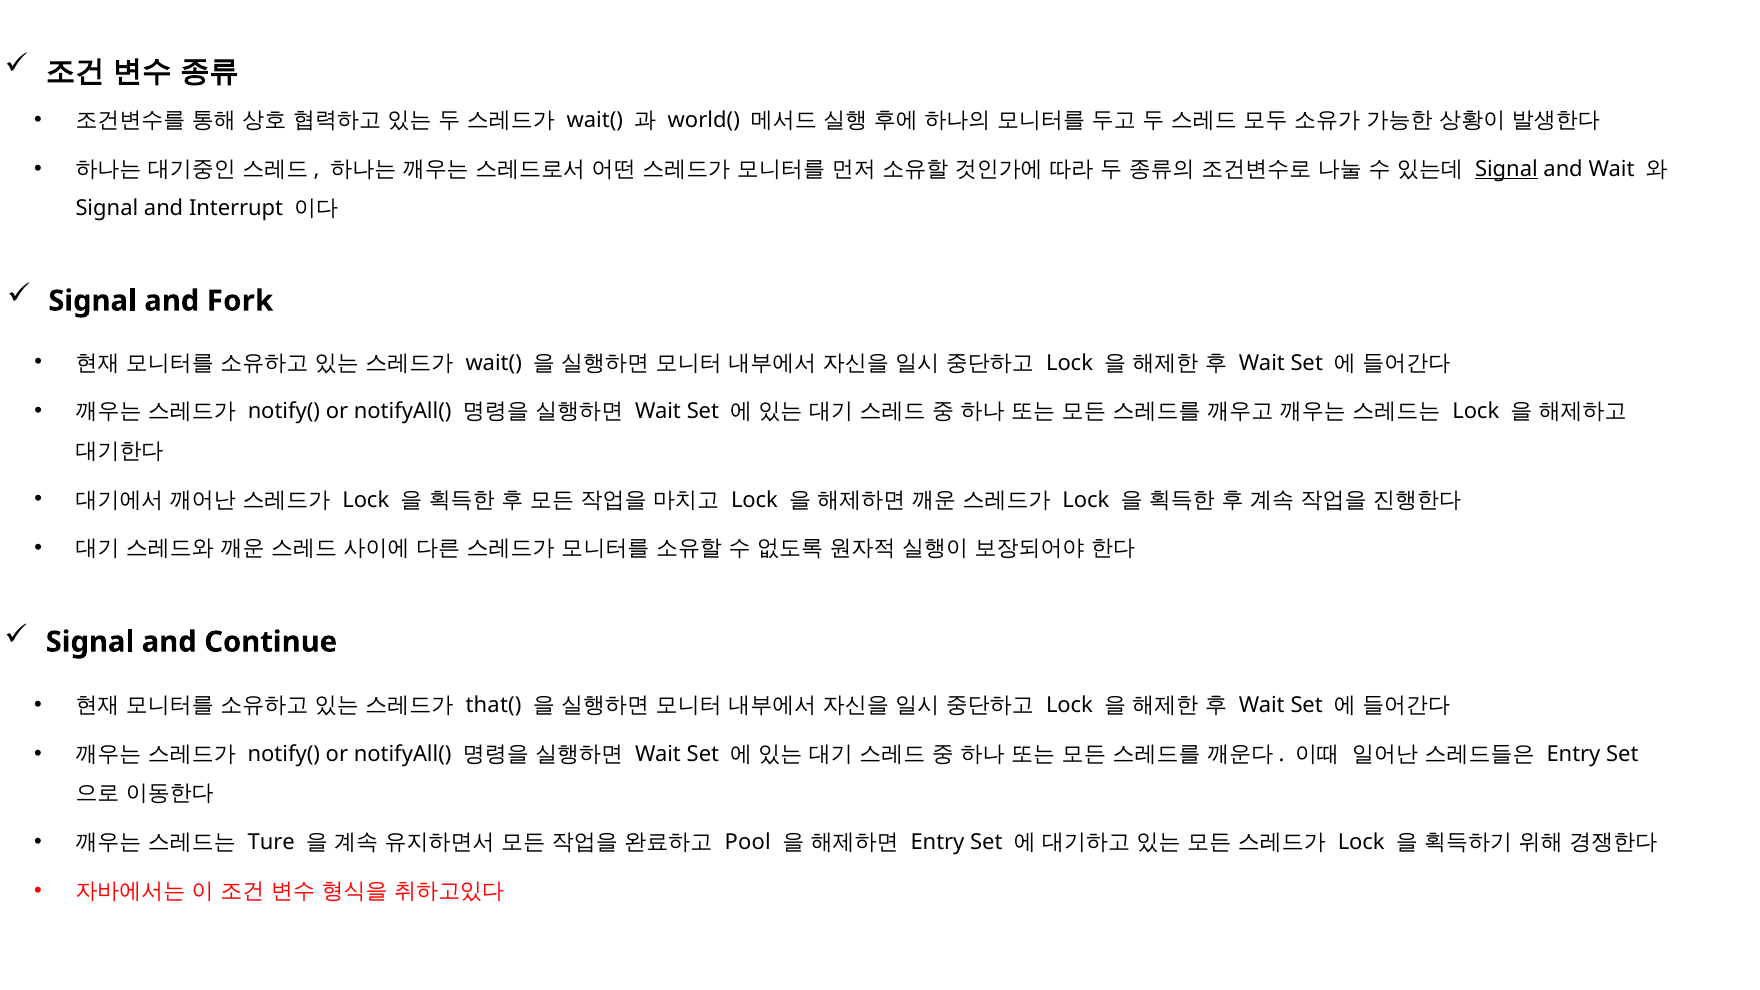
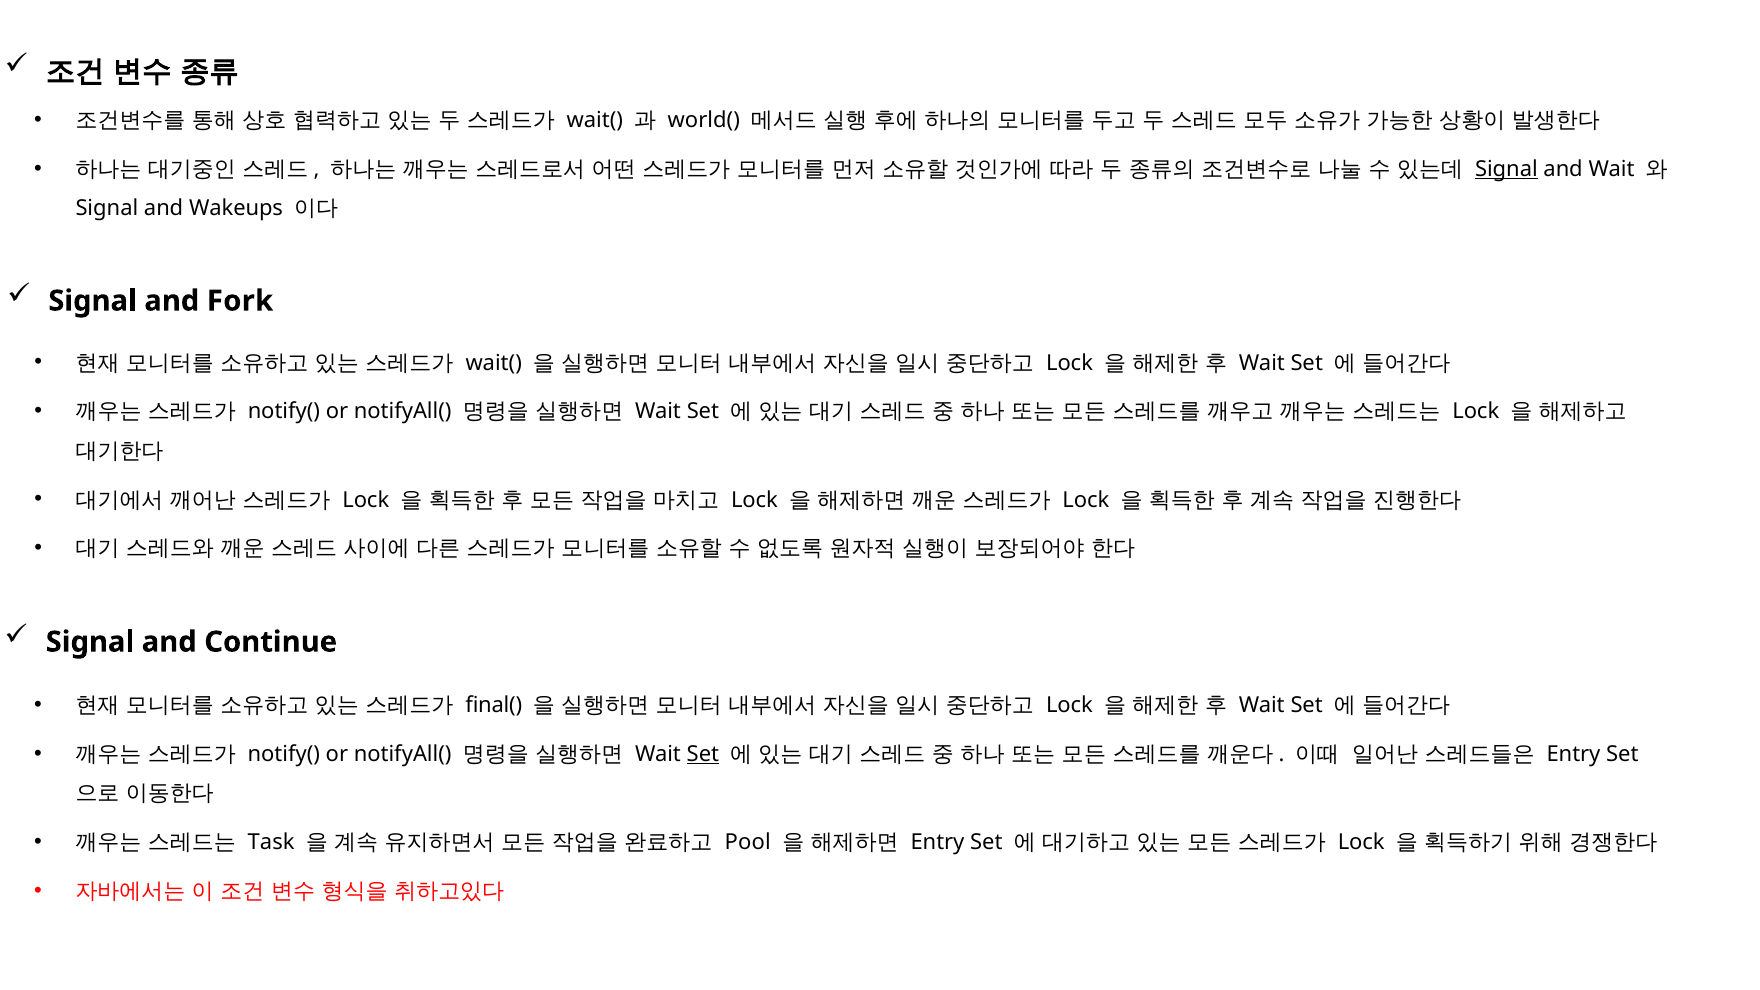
Interrupt: Interrupt -> Wakeups
that(: that( -> final(
Set at (703, 754) underline: none -> present
Ture: Ture -> Task
